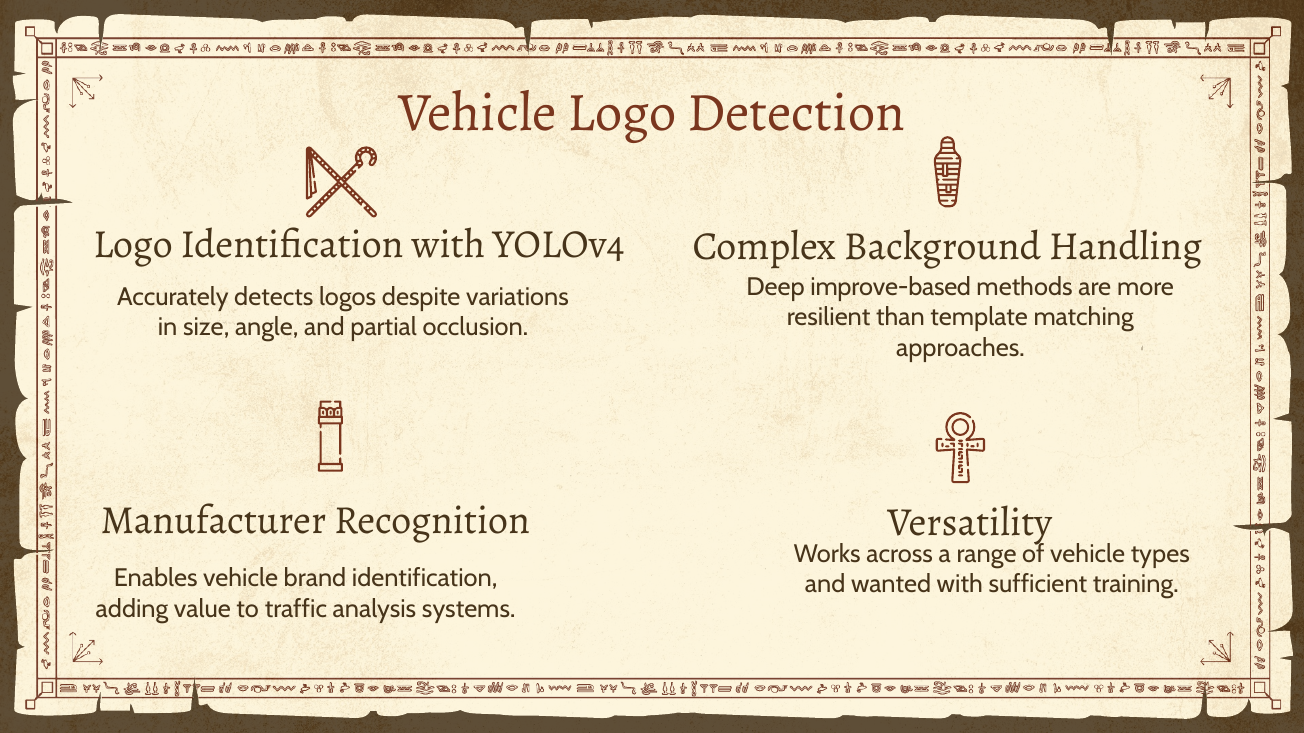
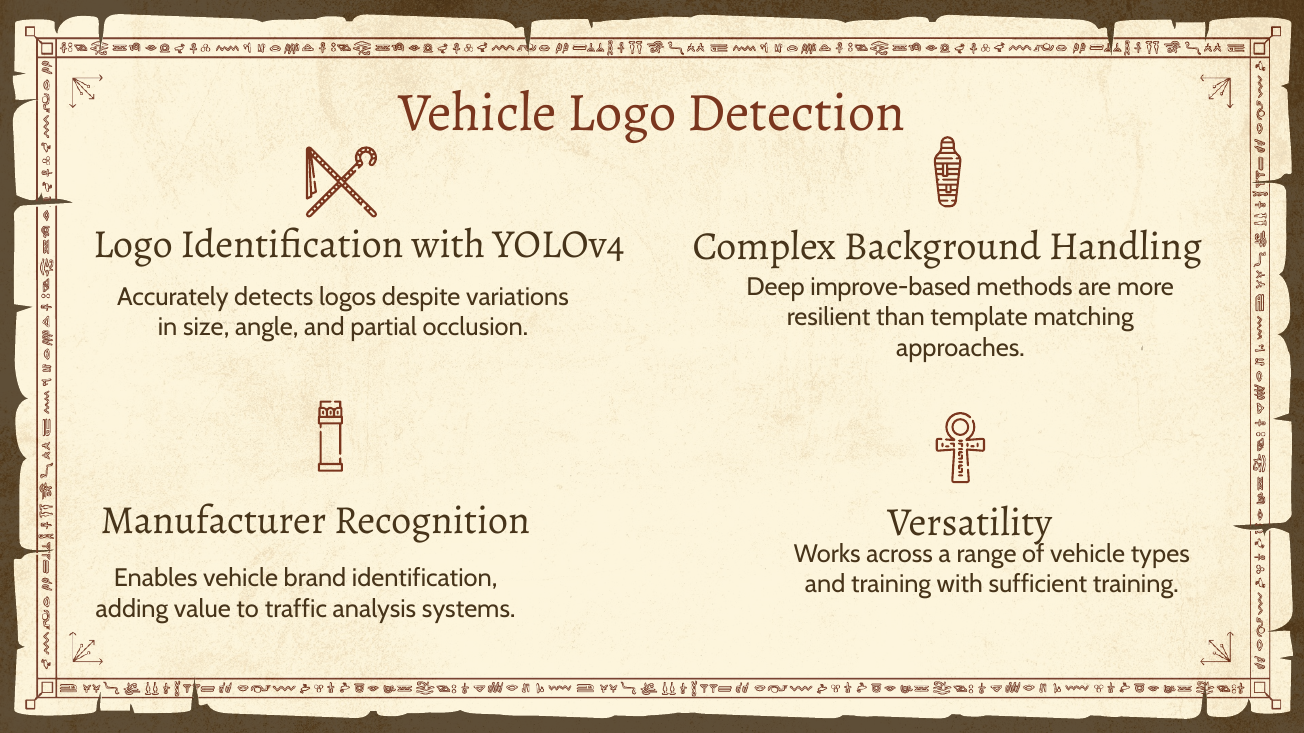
and wanted: wanted -> training
